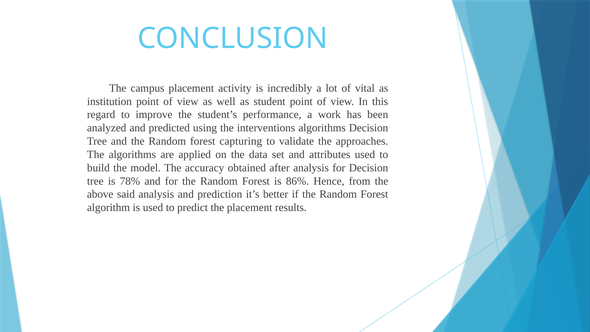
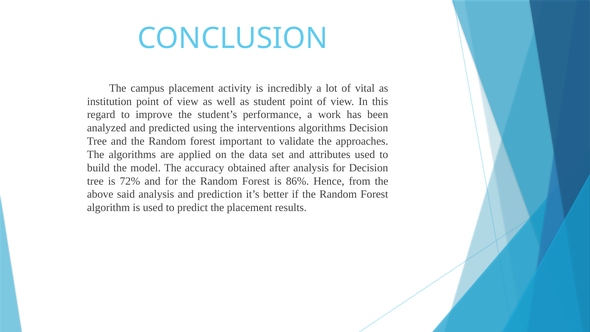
capturing: capturing -> important
78%: 78% -> 72%
